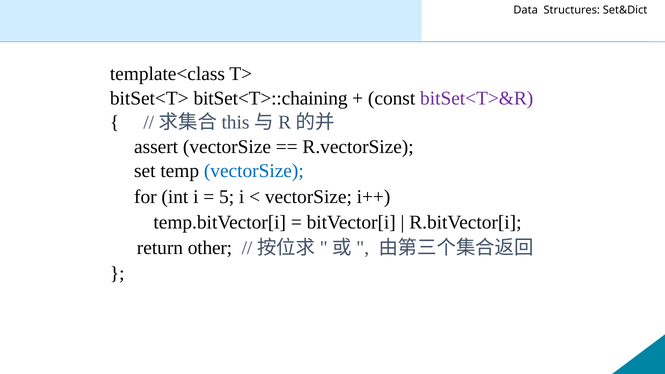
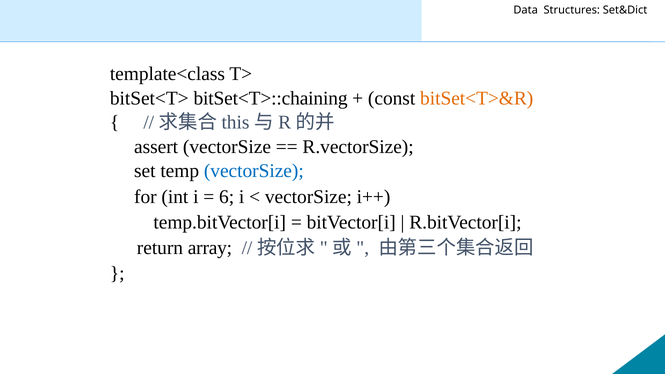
bitSet<T>&R colour: purple -> orange
5: 5 -> 6
other: other -> array
